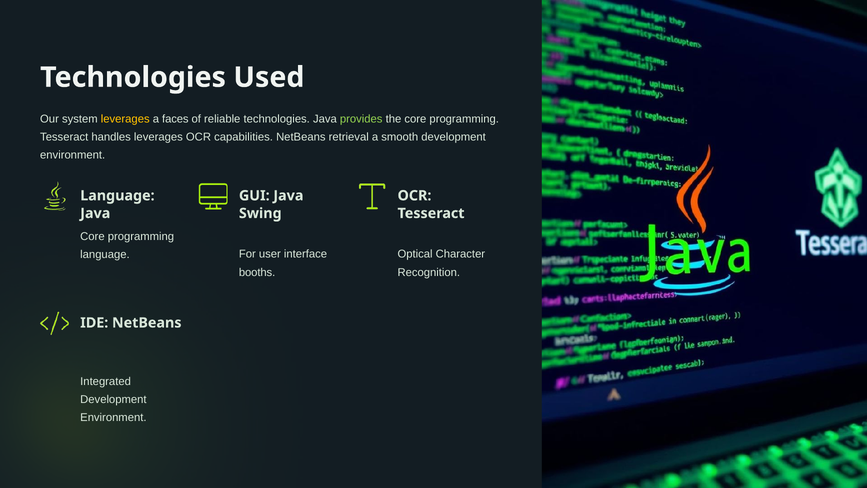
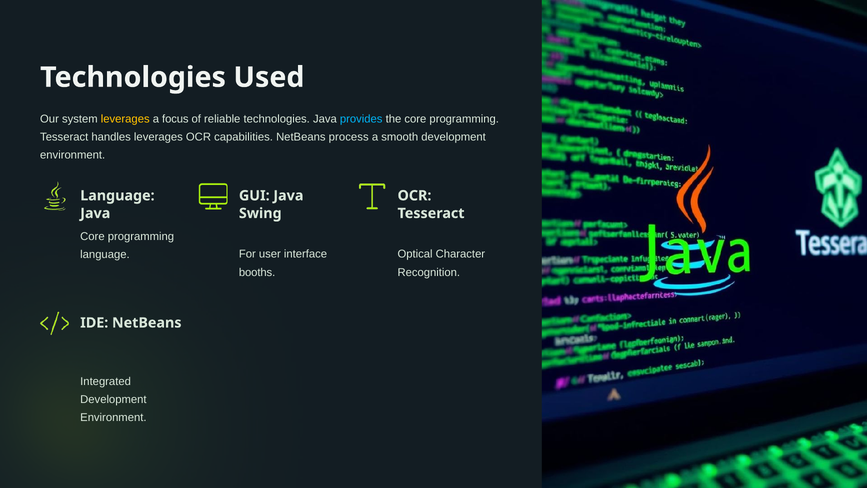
faces: faces -> focus
provides colour: light green -> light blue
retrieval: retrieval -> process
